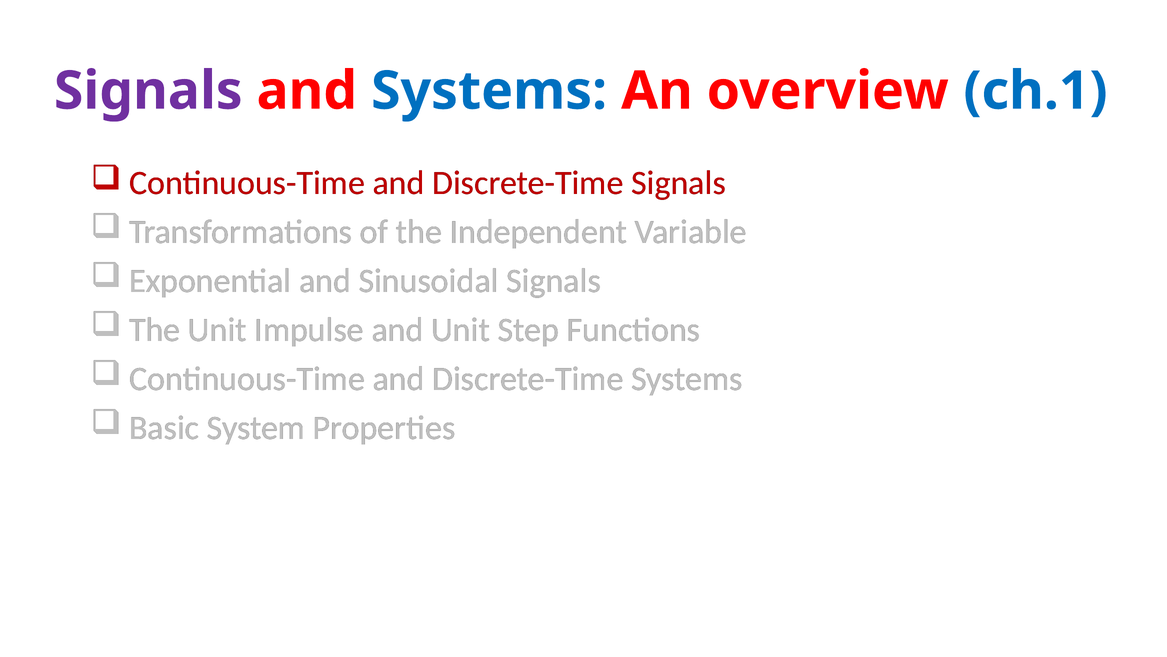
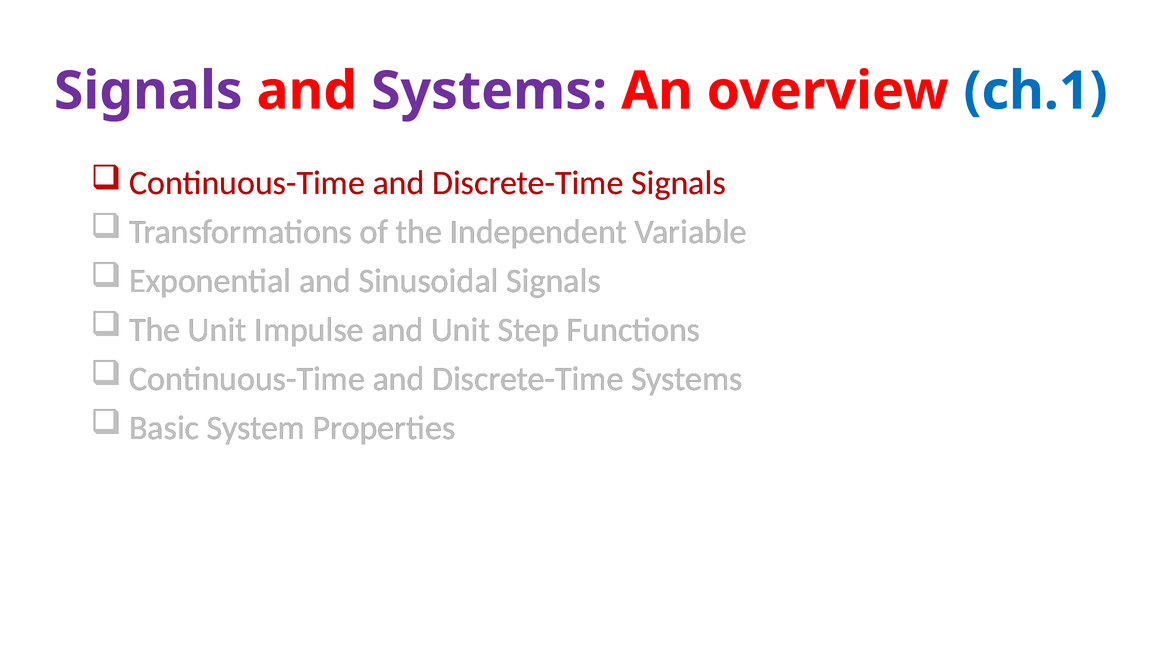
Systems at (489, 91) colour: blue -> purple
